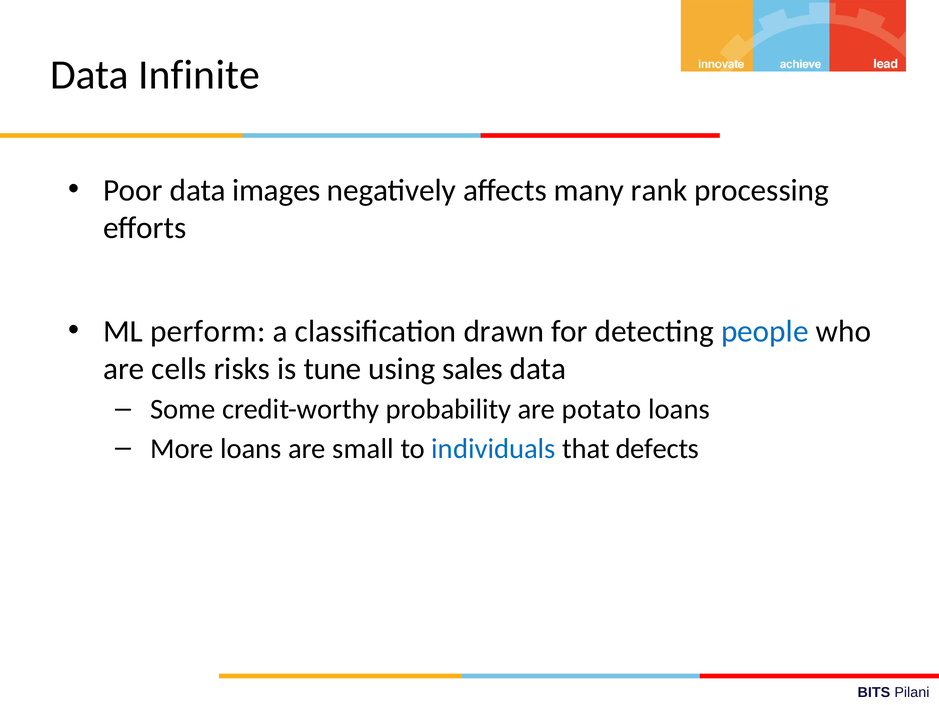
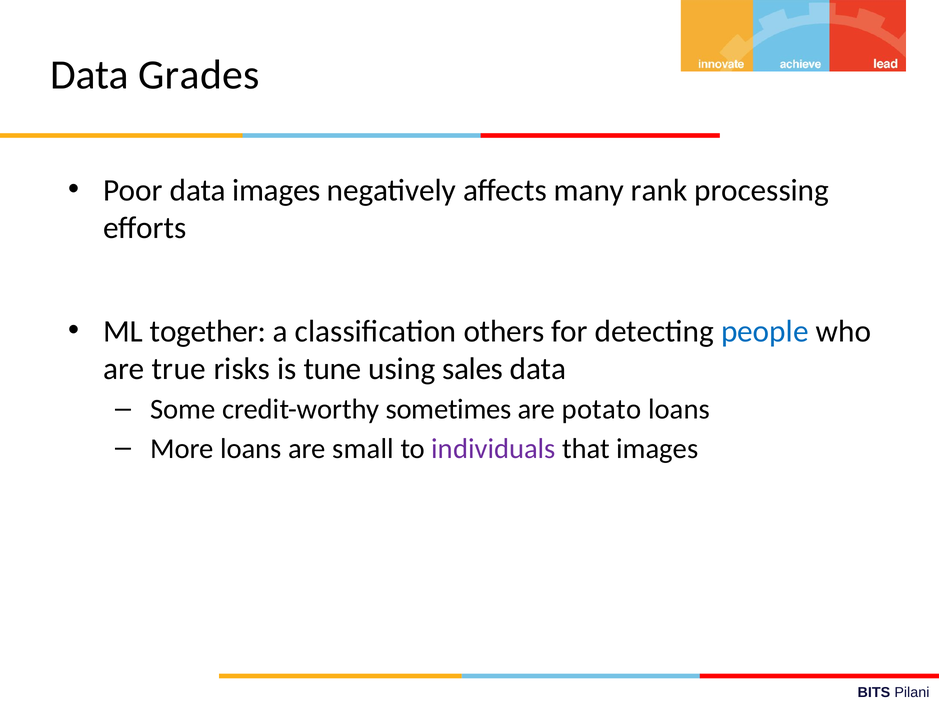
Infinite: Infinite -> Grades
perform: perform -> together
drawn: drawn -> others
cells: cells -> true
probability: probability -> sometimes
individuals colour: blue -> purple
that defects: defects -> images
